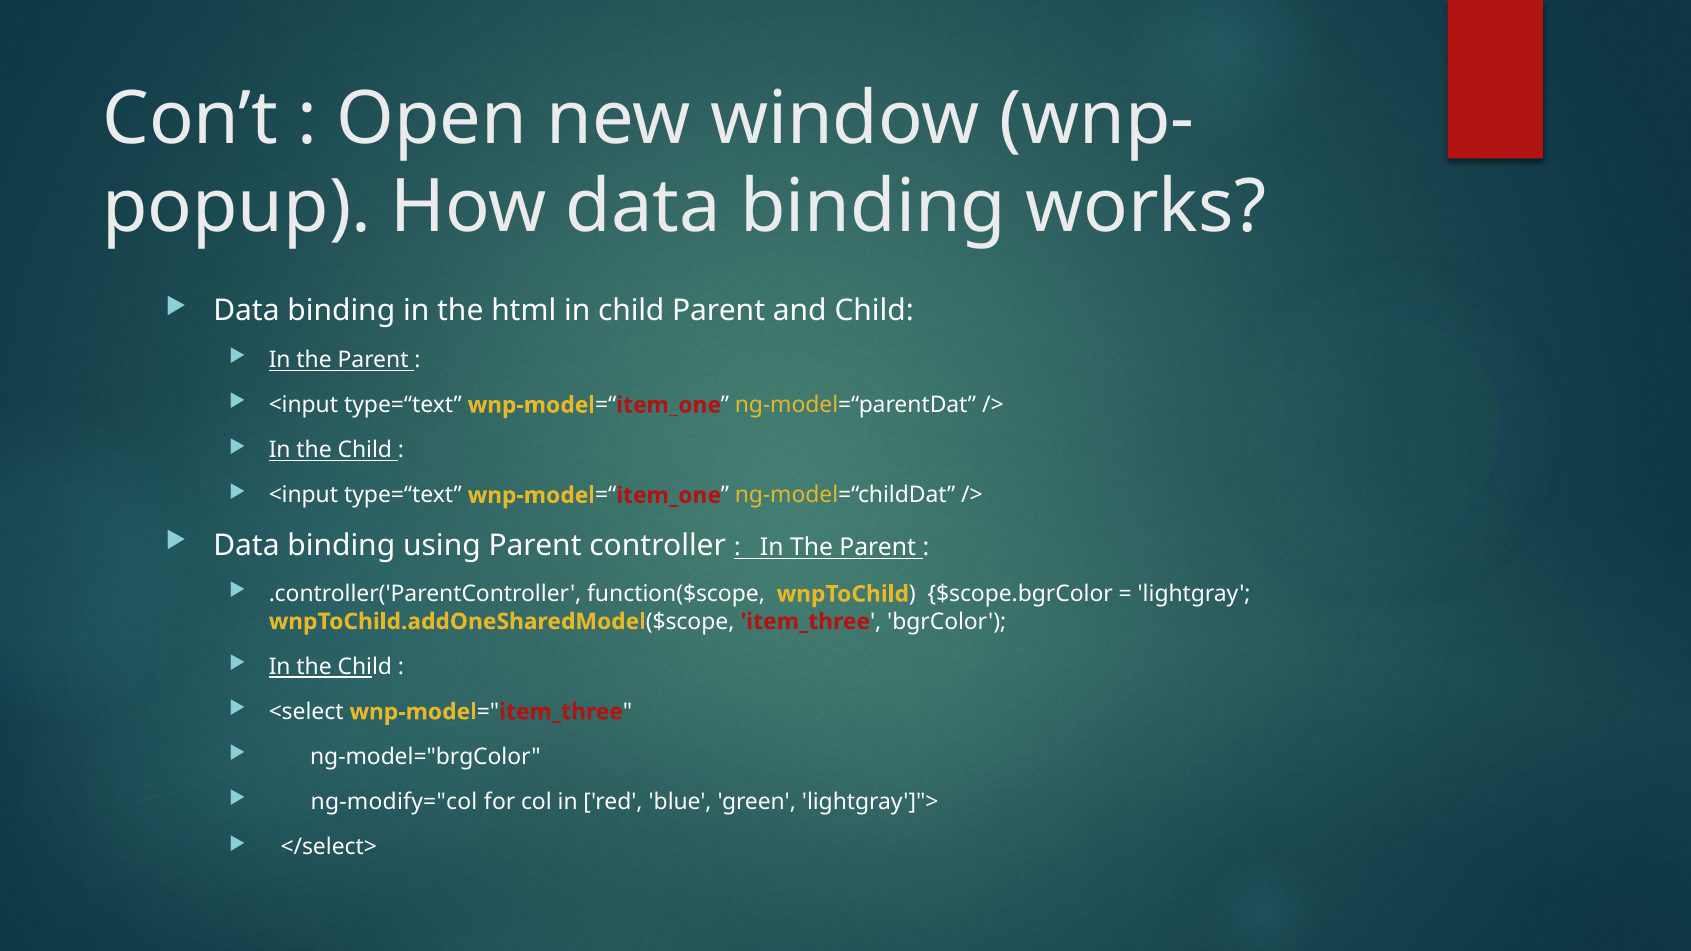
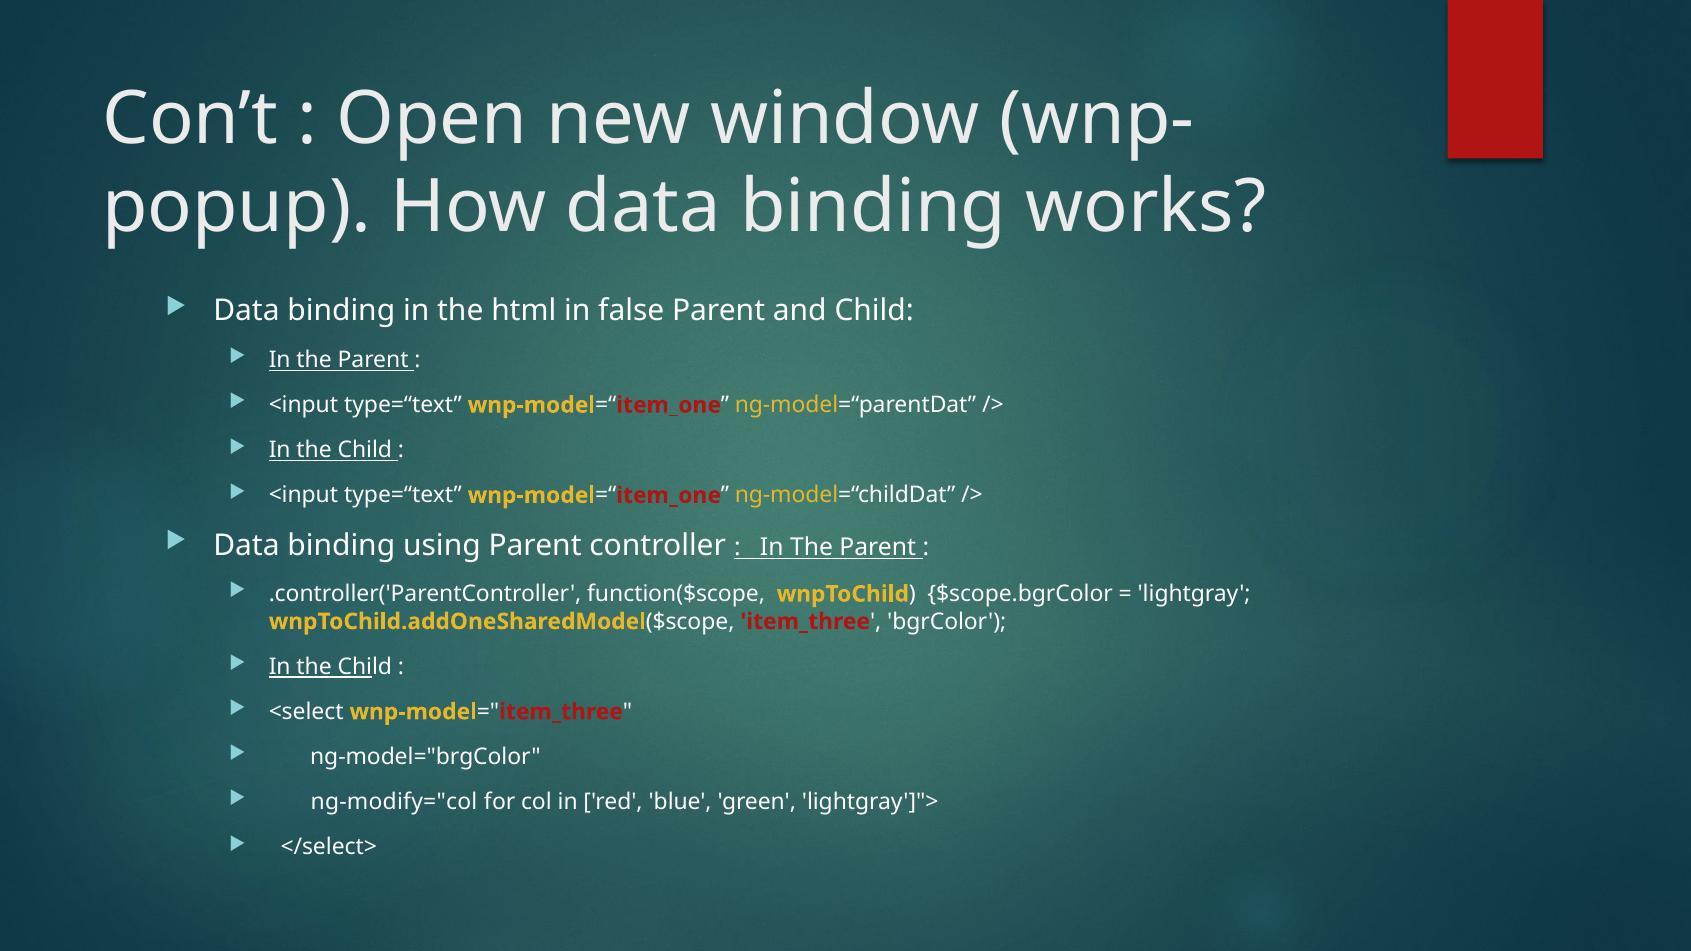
in child: child -> false
